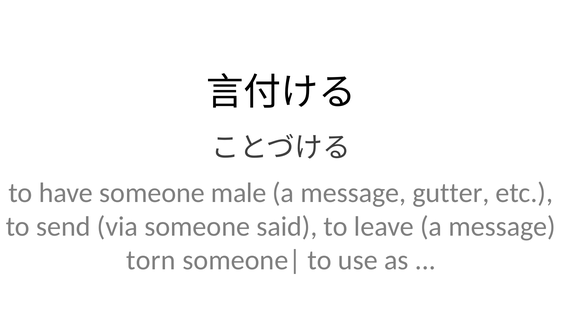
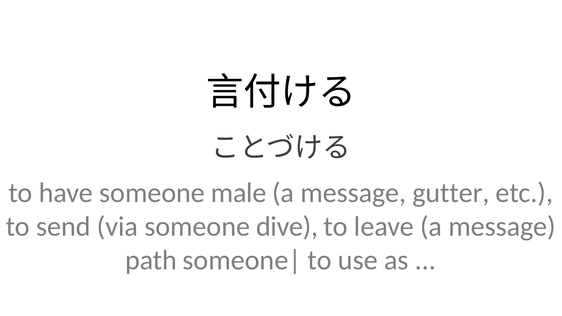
said: said -> dive
torn: torn -> path
